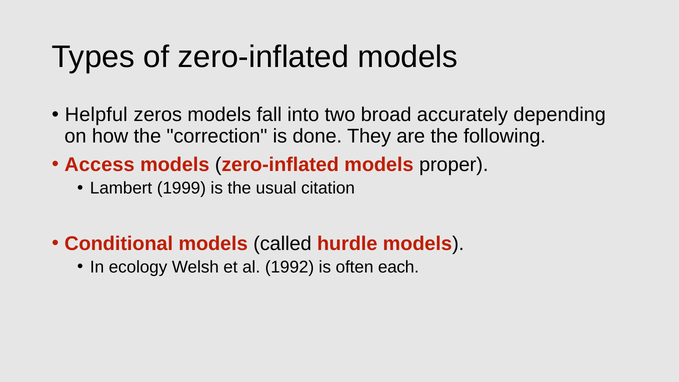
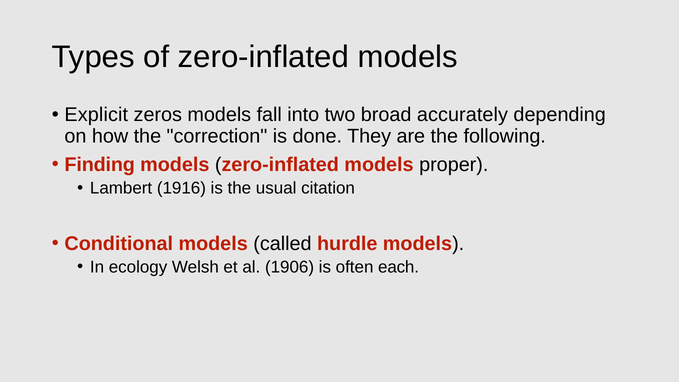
Helpful: Helpful -> Explicit
Access: Access -> Finding
1999: 1999 -> 1916
1992: 1992 -> 1906
